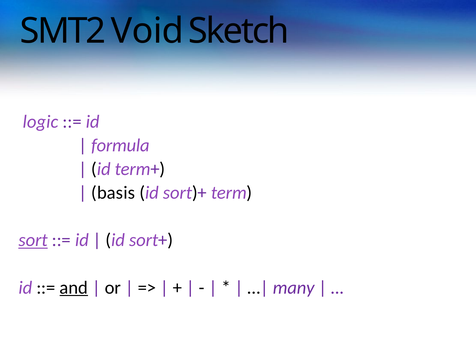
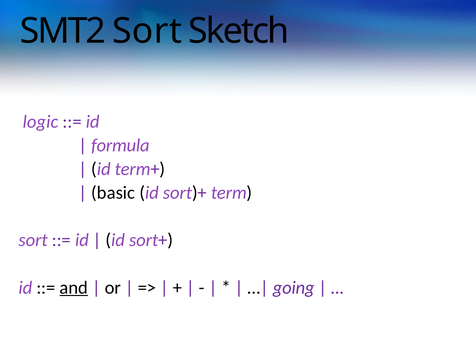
SMT2 Void: Void -> Sort
basis: basis -> basic
sort at (33, 240) underline: present -> none
many: many -> going
